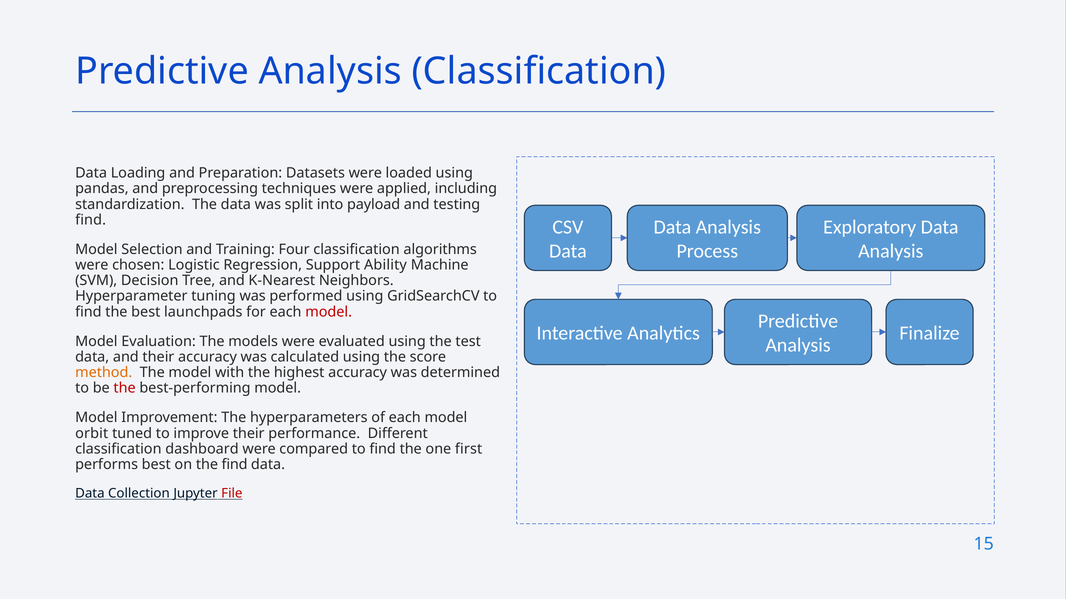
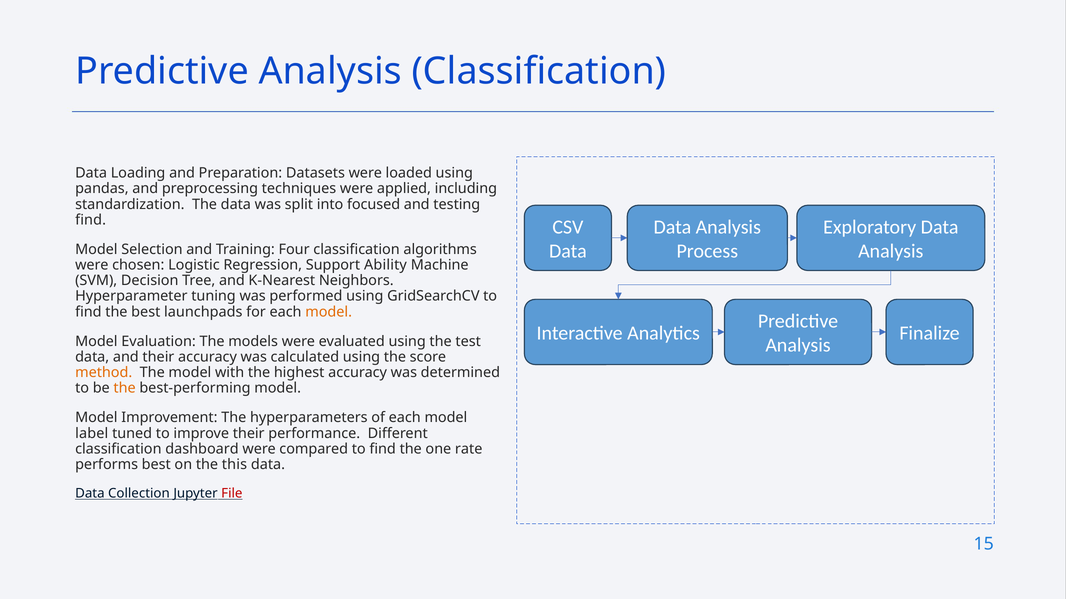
payload: payload -> focused
model at (329, 312) colour: red -> orange
the at (125, 389) colour: red -> orange
orbit: orbit -> label
first: first -> rate
the find: find -> this
